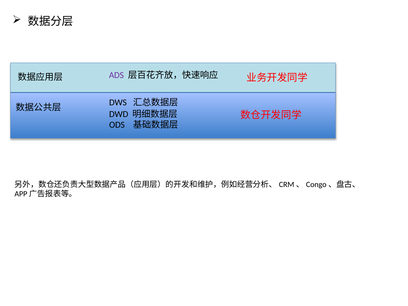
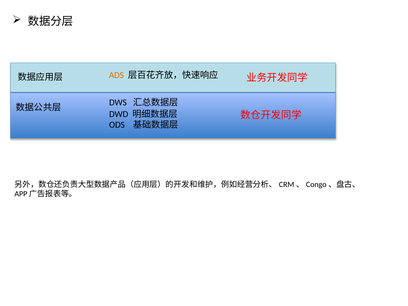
ADS colour: purple -> orange
